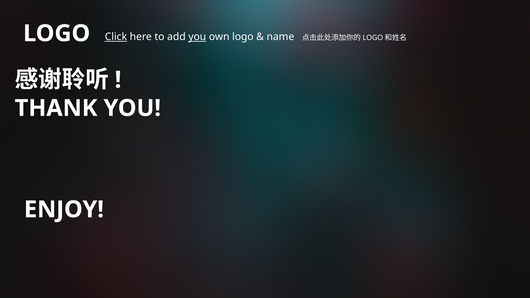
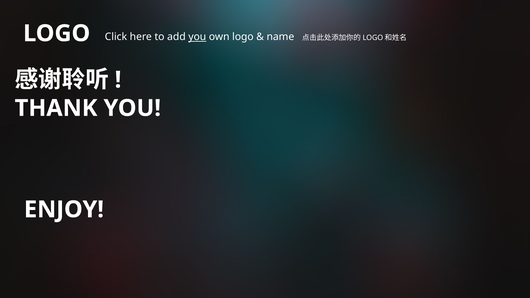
Click underline: present -> none
